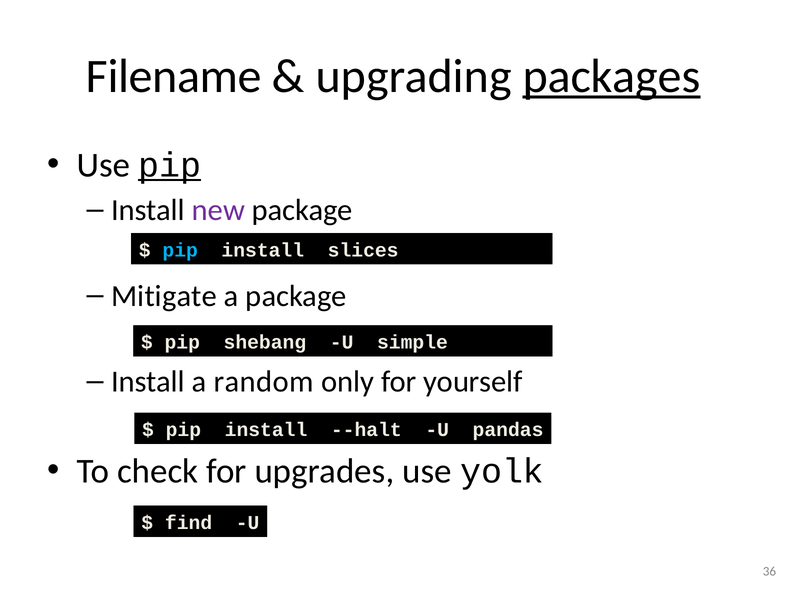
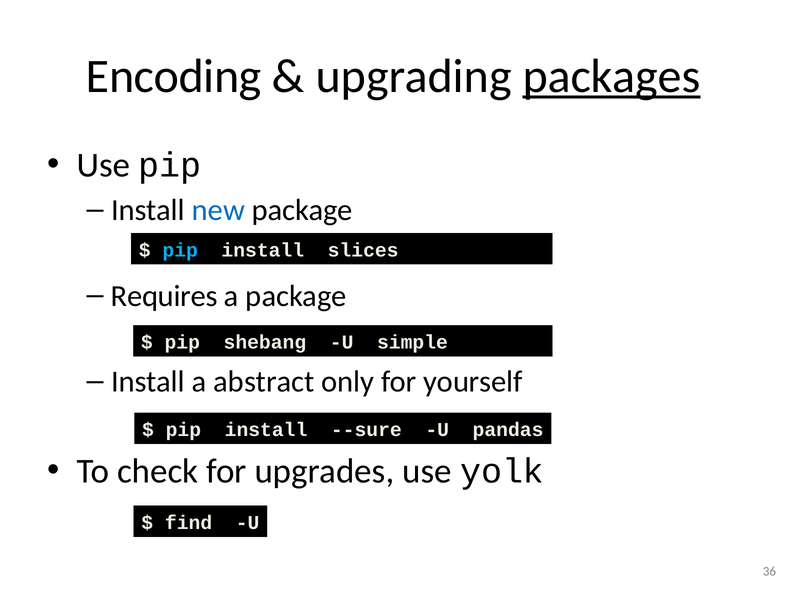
Filename: Filename -> Encoding
pip at (170, 165) underline: present -> none
new colour: purple -> blue
Mitigate: Mitigate -> Requires
random: random -> abstract
--halt: --halt -> --sure
